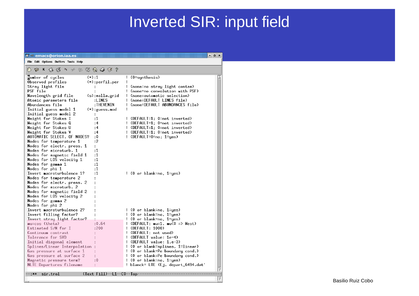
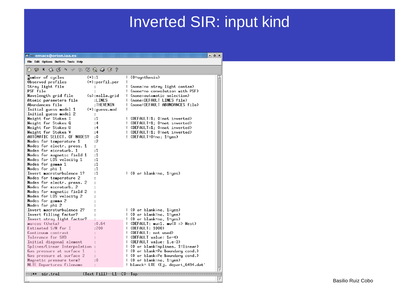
field: field -> kind
